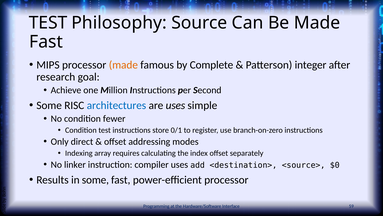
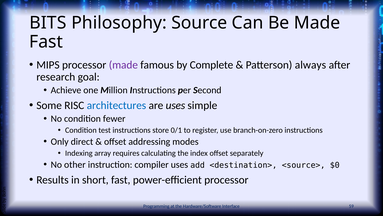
TEST at (48, 23): TEST -> BITS
made at (123, 65) colour: orange -> purple
integer: integer -> always
linker: linker -> other
in some: some -> short
